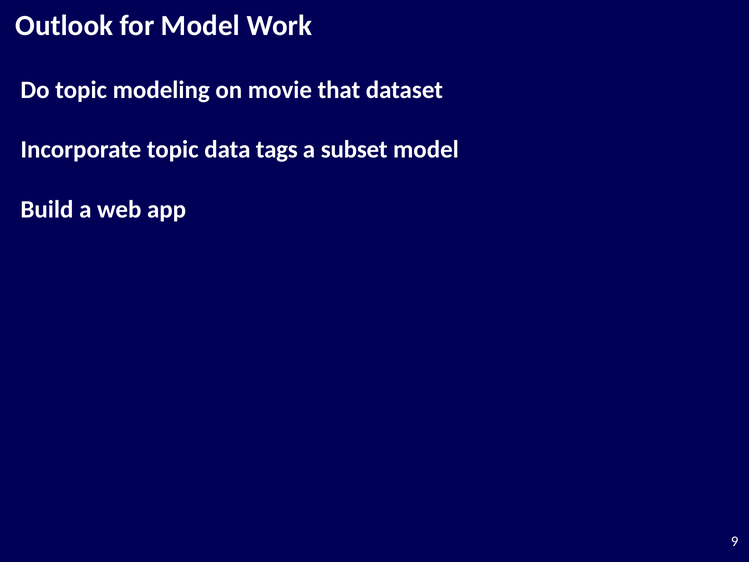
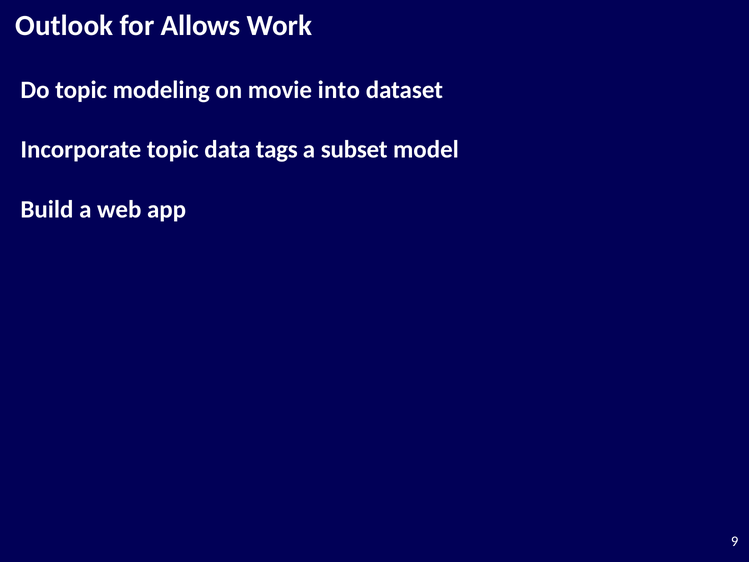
for Model: Model -> Allows
that: that -> into
